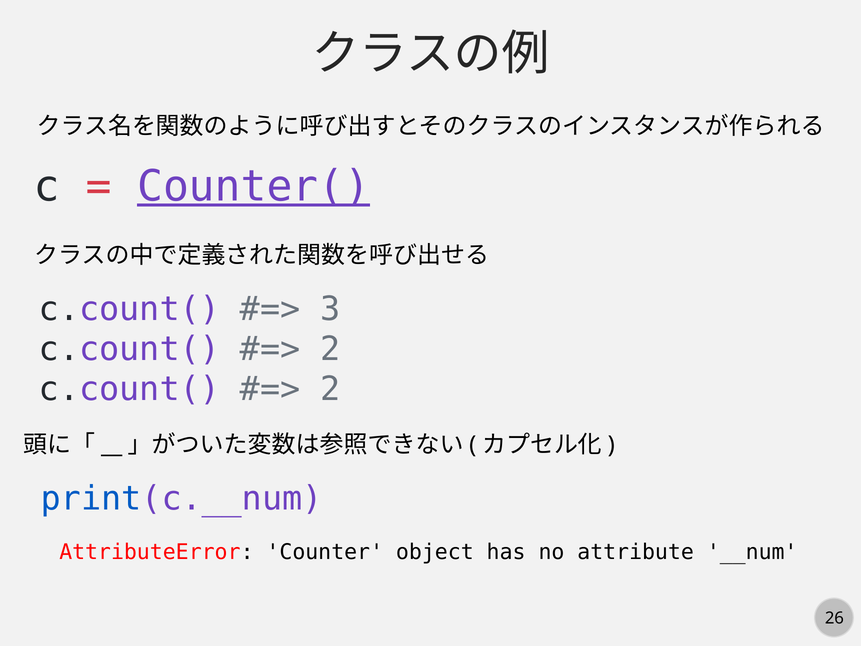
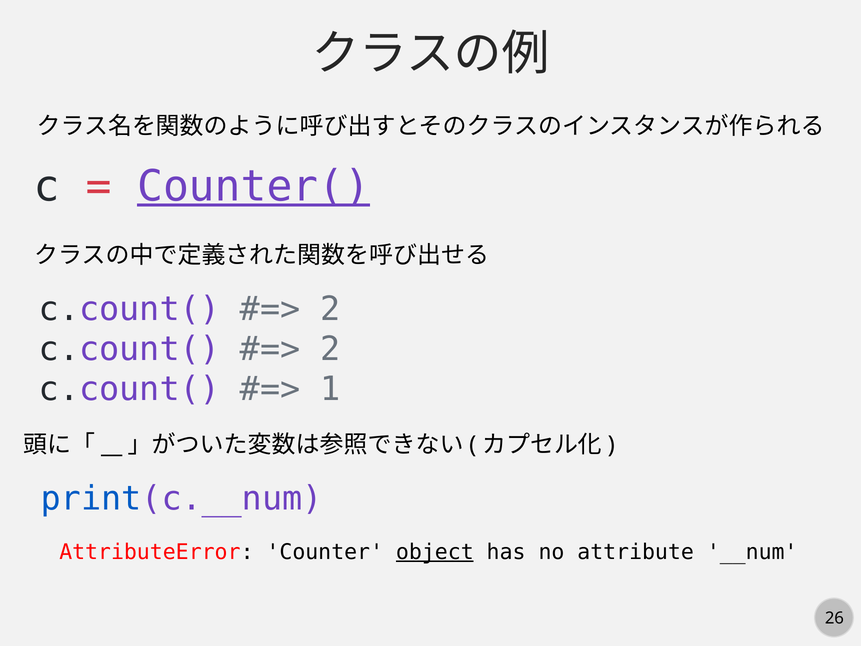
3 at (331, 309): 3 -> 2
2 at (331, 389): 2 -> 1
object underline: none -> present
